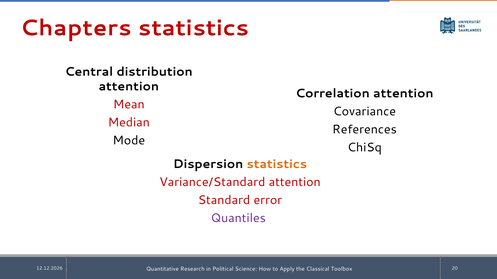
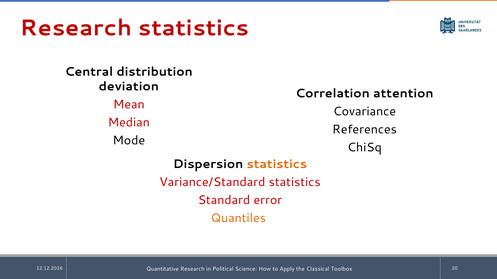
Chapters at (76, 28): Chapters -> Research
attention at (129, 87): attention -> deviation
Variance/Standard attention: attention -> statistics
Quantiles colour: purple -> orange
